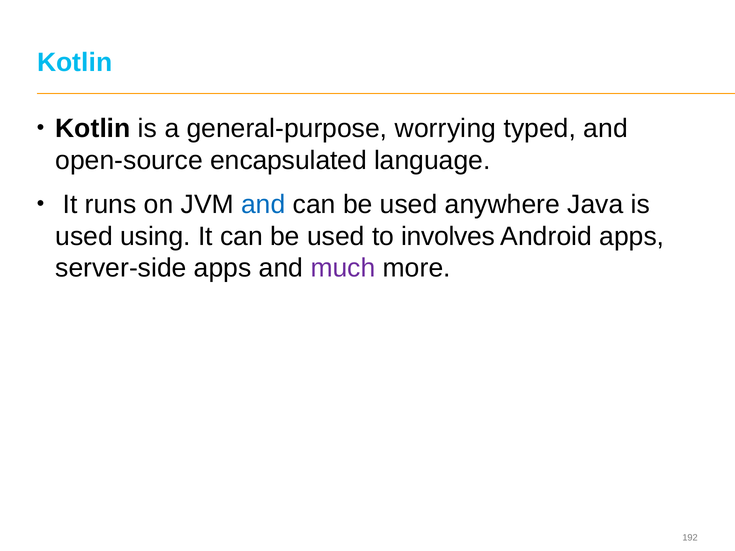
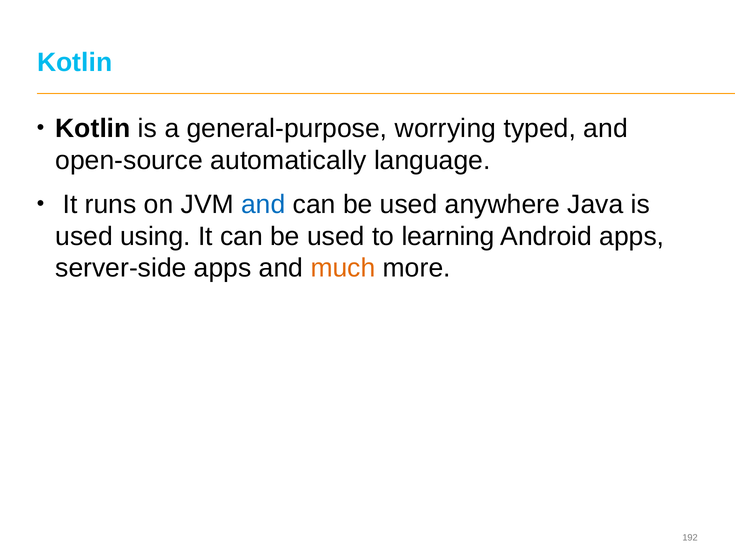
encapsulated: encapsulated -> automatically
involves: involves -> learning
much colour: purple -> orange
